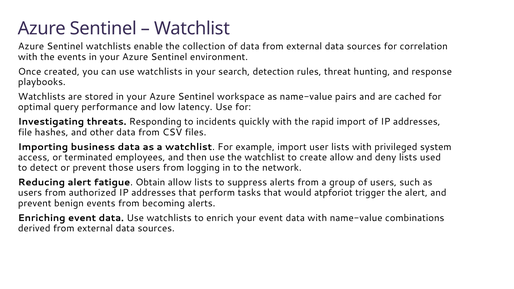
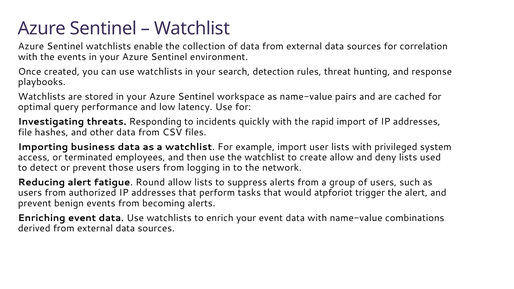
Obtain: Obtain -> Round
